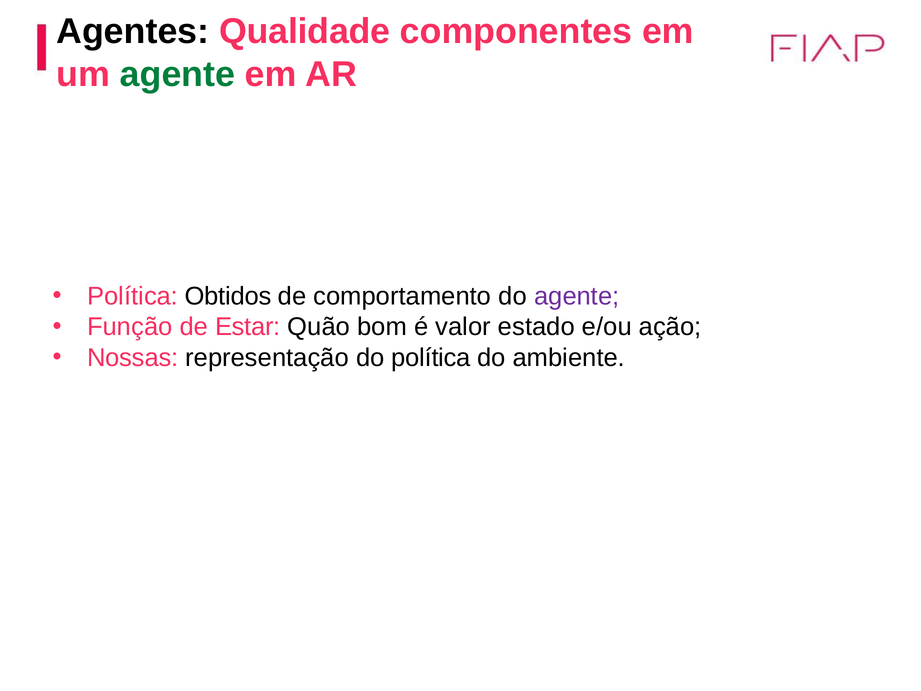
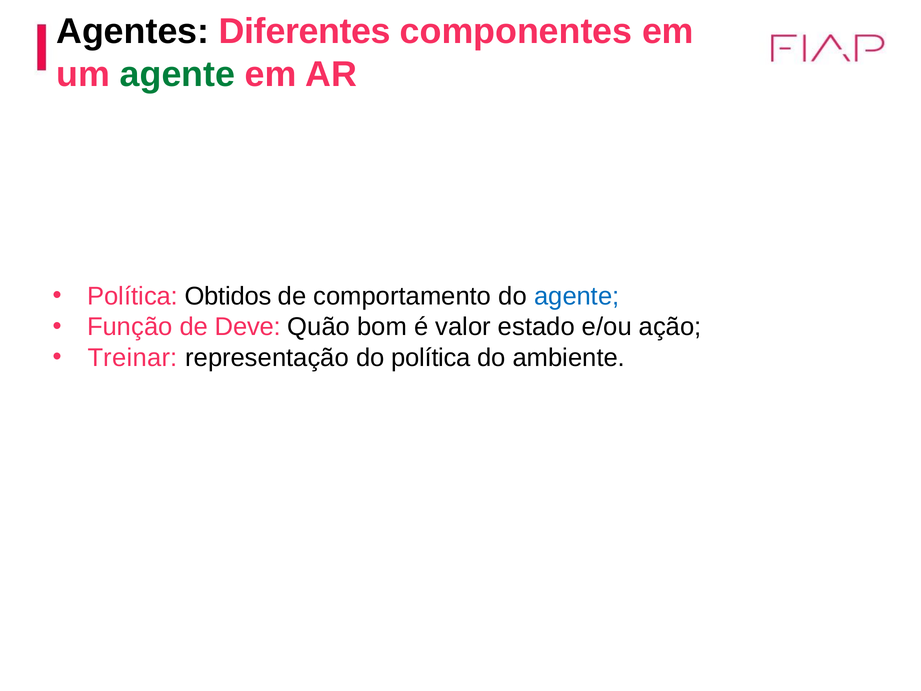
Qualidade: Qualidade -> Diferentes
agente at (577, 296) colour: purple -> blue
Estar: Estar -> Deve
Nossas: Nossas -> Treinar
